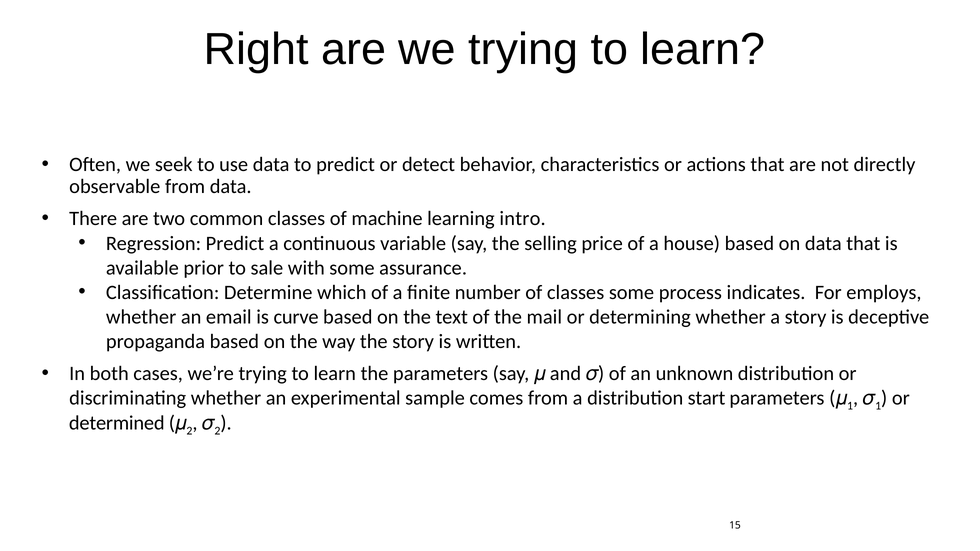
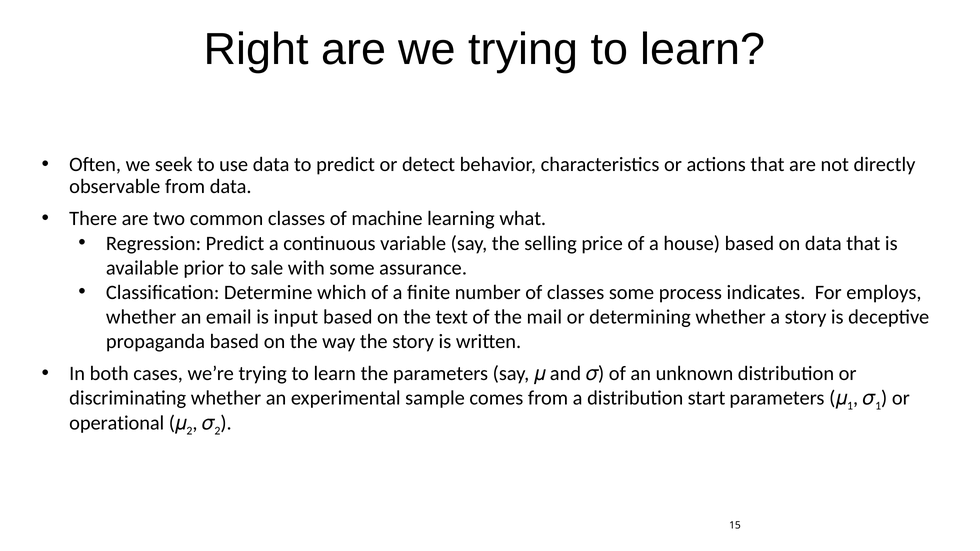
intro: intro -> what
curve: curve -> input
determined: determined -> operational
